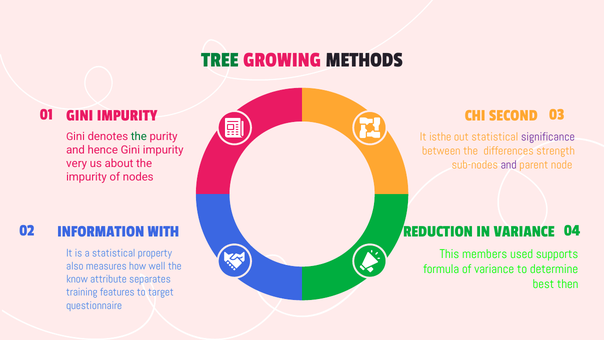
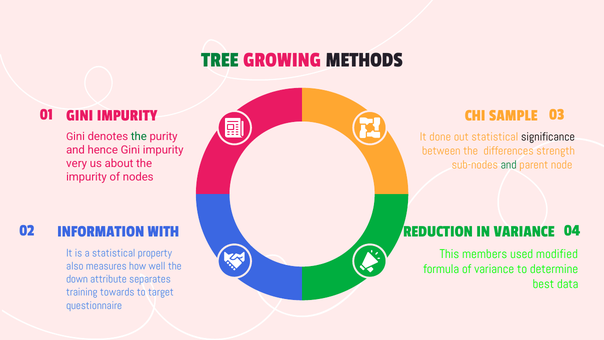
SECOND: SECOND -> SAMPLE
isthe: isthe -> done
significance colour: purple -> black
and at (509, 165) colour: purple -> green
supports: supports -> modified
know: know -> down
then: then -> data
features: features -> towards
